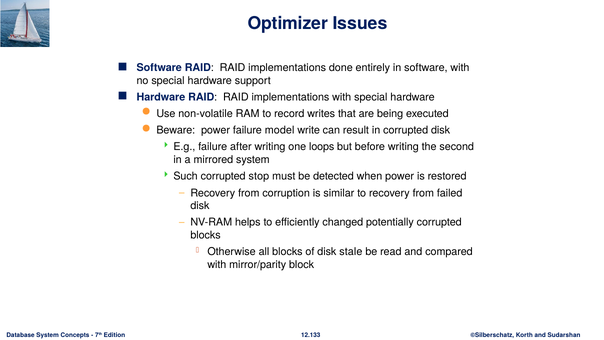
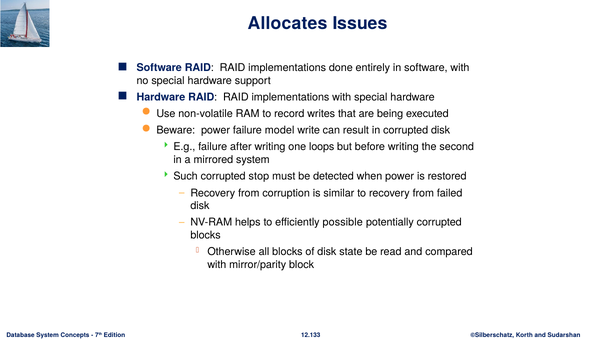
Optimizer: Optimizer -> Allocates
changed: changed -> possible
stale: stale -> state
